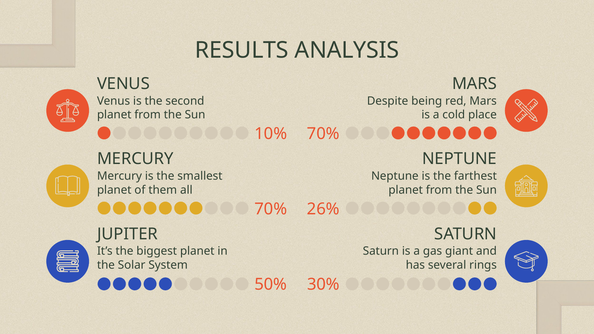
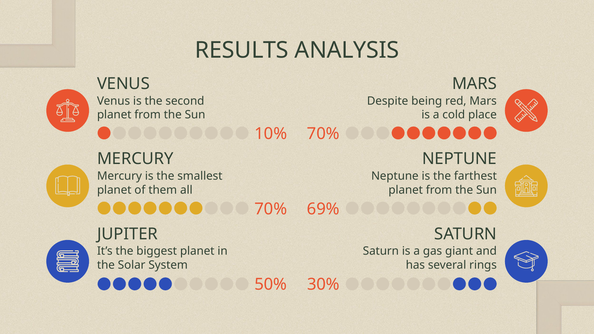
26%: 26% -> 69%
